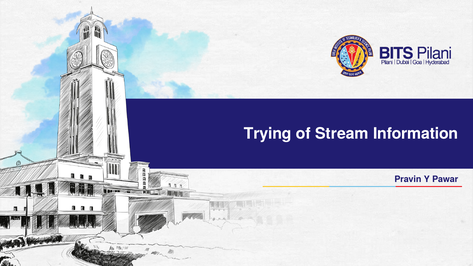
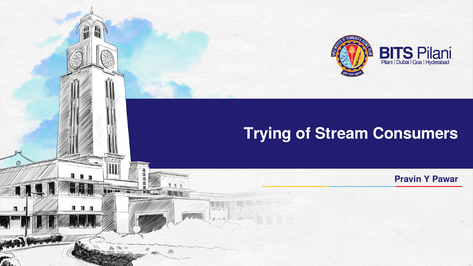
Information: Information -> Consumers
